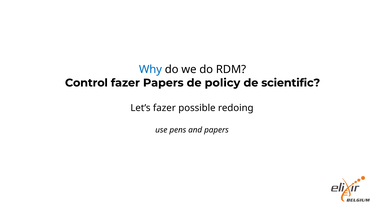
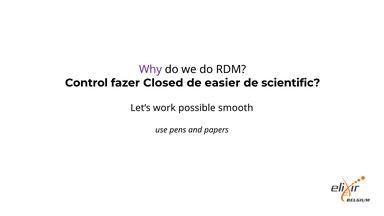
Why colour: blue -> purple
fazer Papers: Papers -> Closed
policy: policy -> easier
Let’s fazer: fazer -> work
redoing: redoing -> smooth
